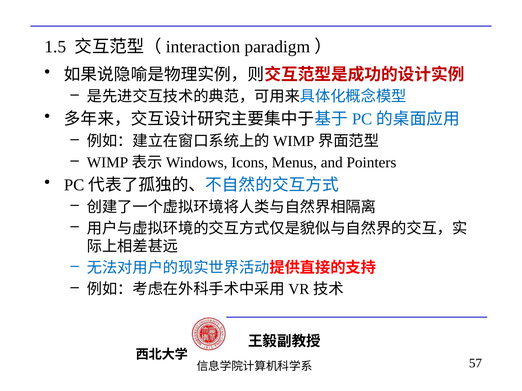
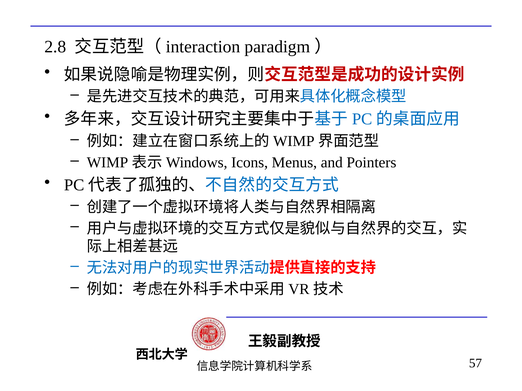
1.5: 1.5 -> 2.8
